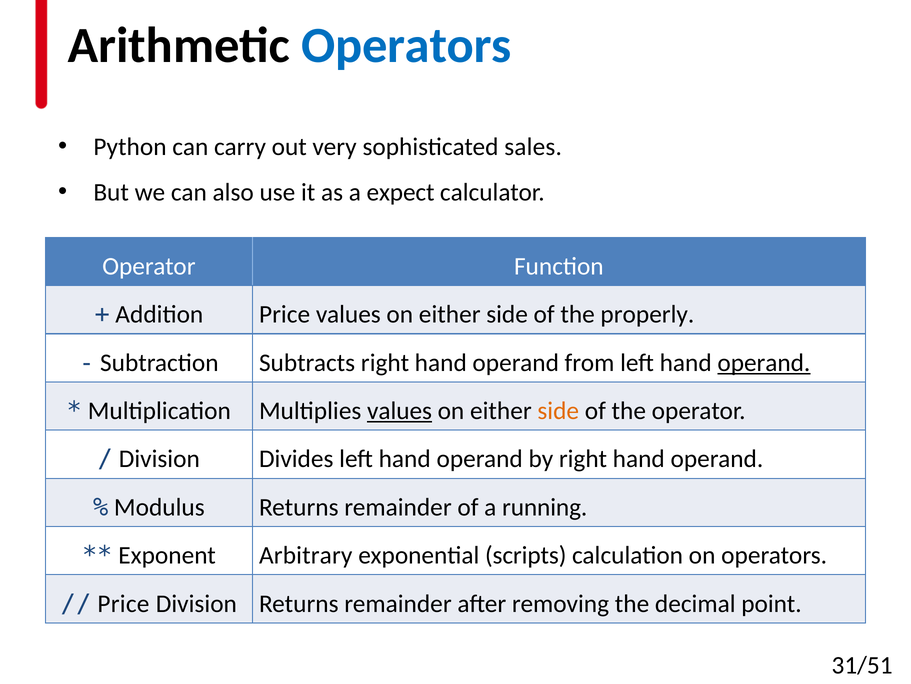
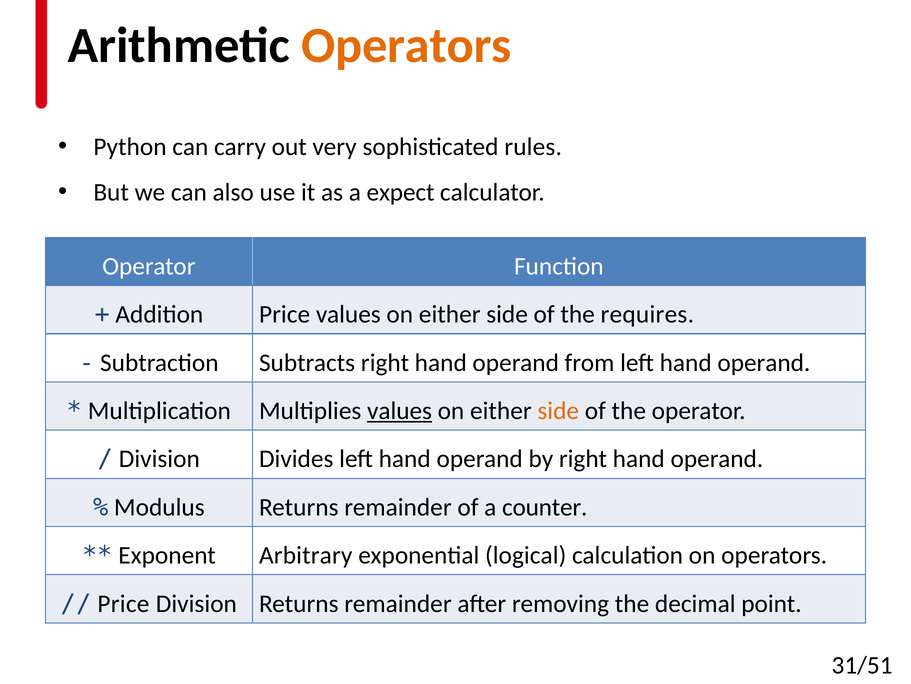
Operators at (406, 45) colour: blue -> orange
sales: sales -> rules
properly: properly -> requires
operand at (764, 362) underline: present -> none
running: running -> counter
scripts: scripts -> logical
